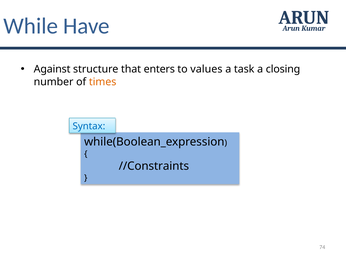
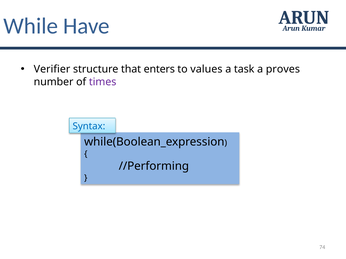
Against: Against -> Verifier
closing: closing -> proves
times colour: orange -> purple
//Constraints: //Constraints -> //Performing
